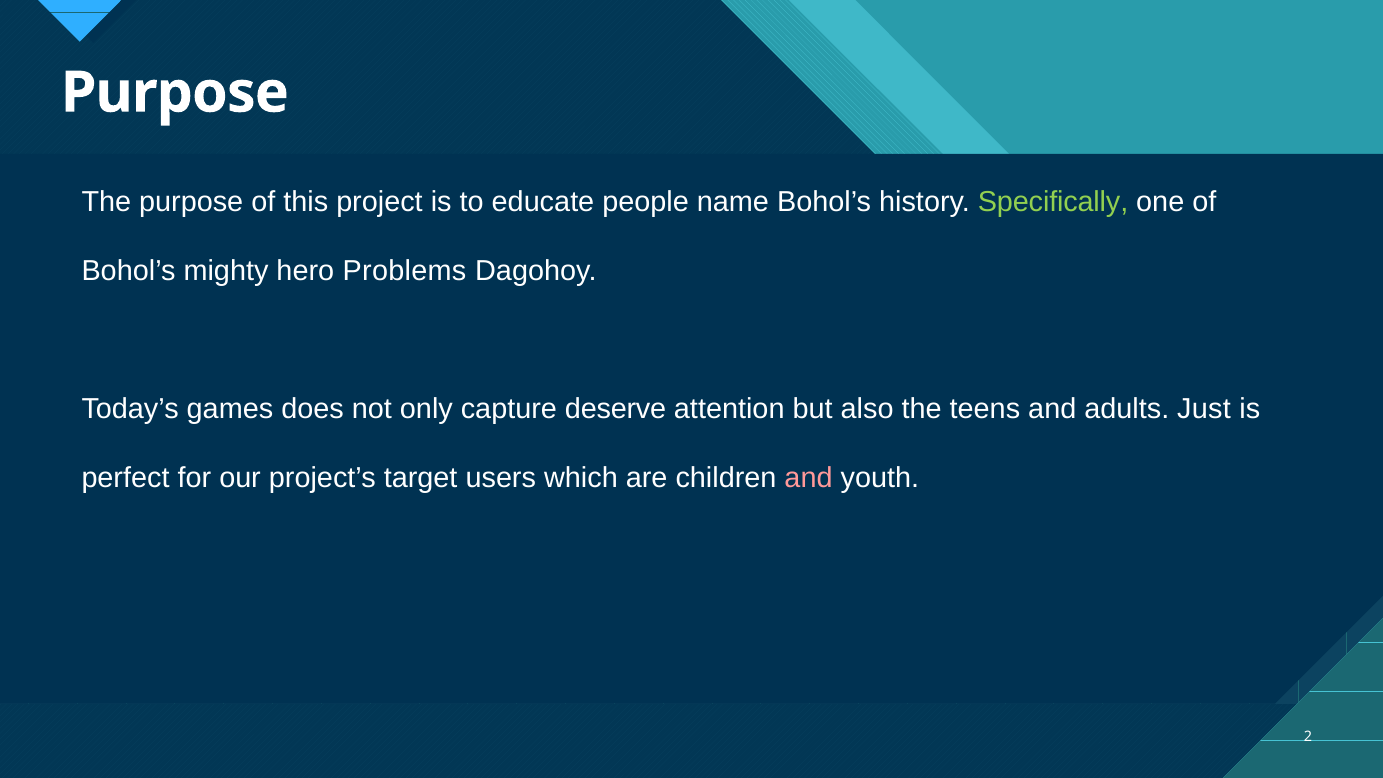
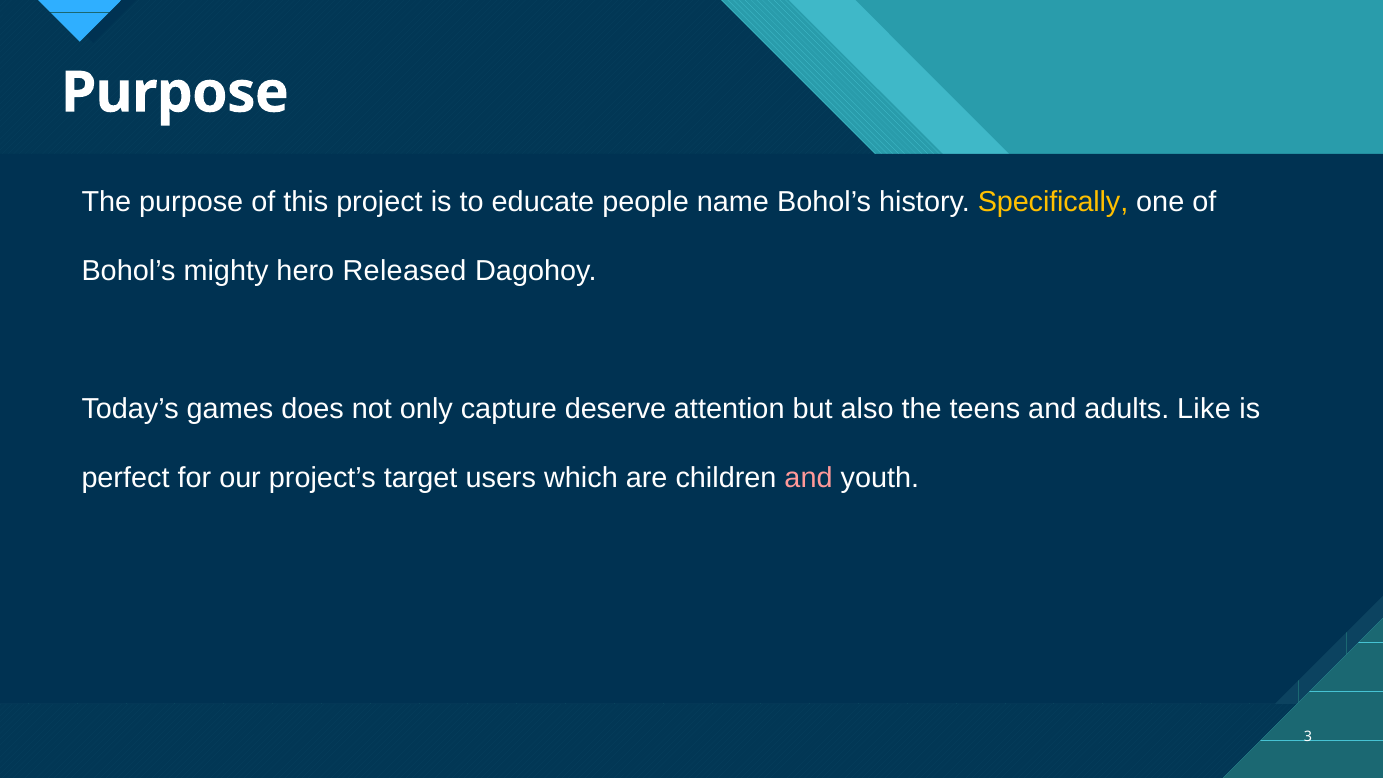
Specifically colour: light green -> yellow
Problems: Problems -> Released
Just: Just -> Like
2: 2 -> 3
